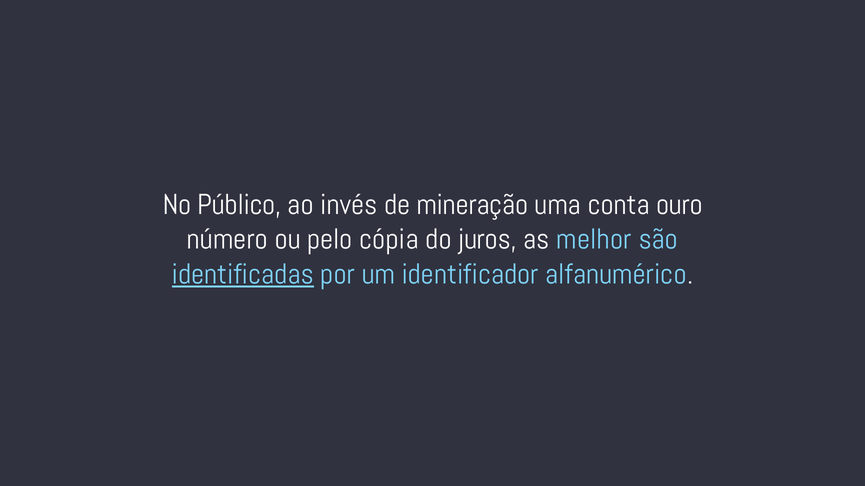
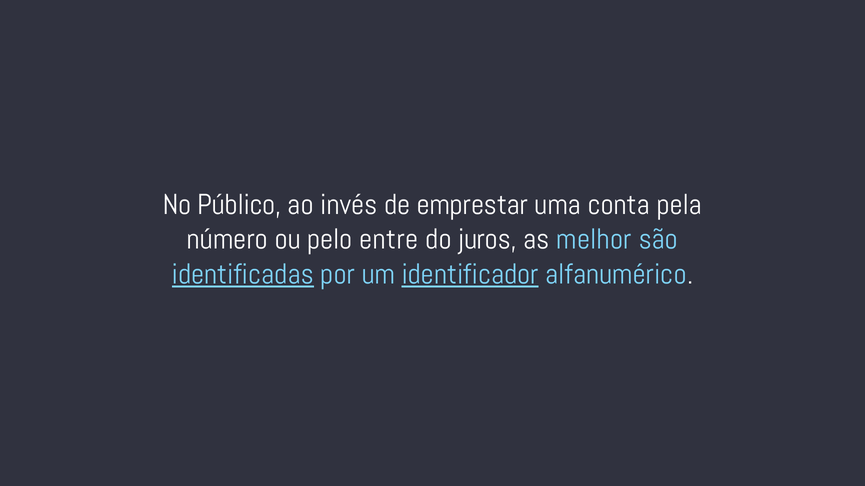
mineração: mineração -> emprestar
ouro: ouro -> pela
cópia: cópia -> entre
identificador underline: none -> present
